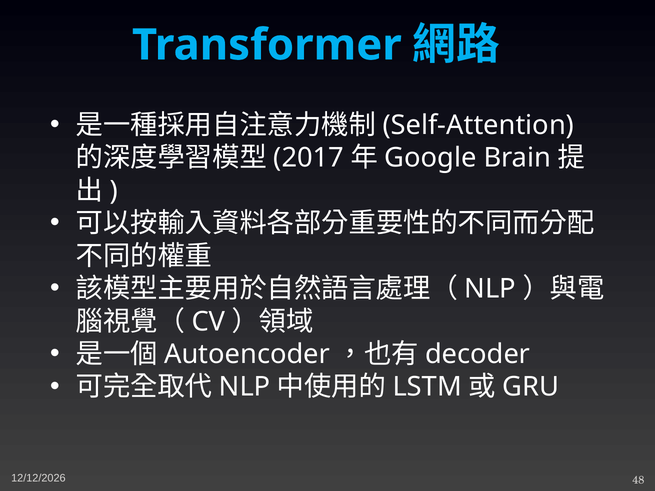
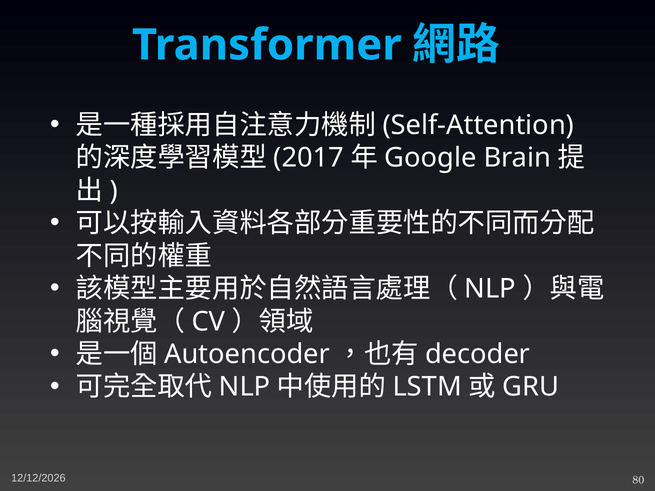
48: 48 -> 80
